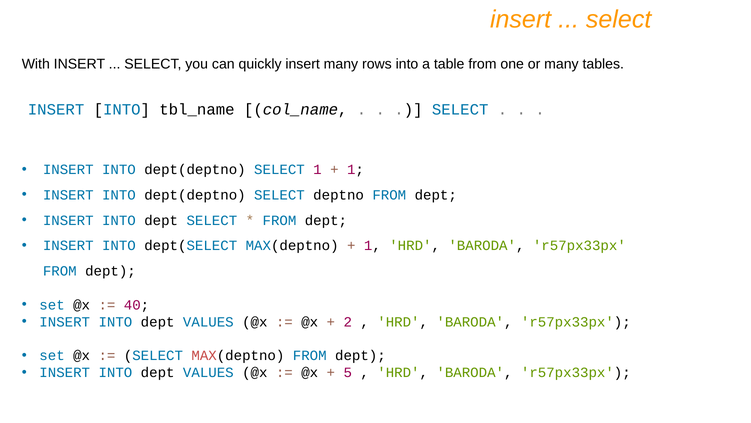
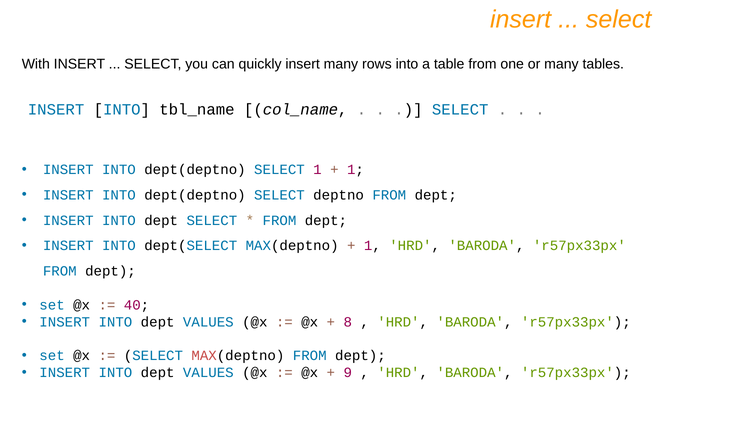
2: 2 -> 8
5: 5 -> 9
